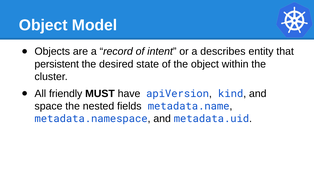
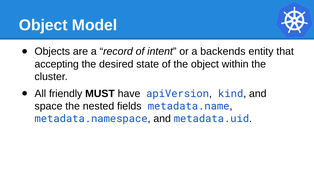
describes: describes -> backends
persistent: persistent -> accepting
